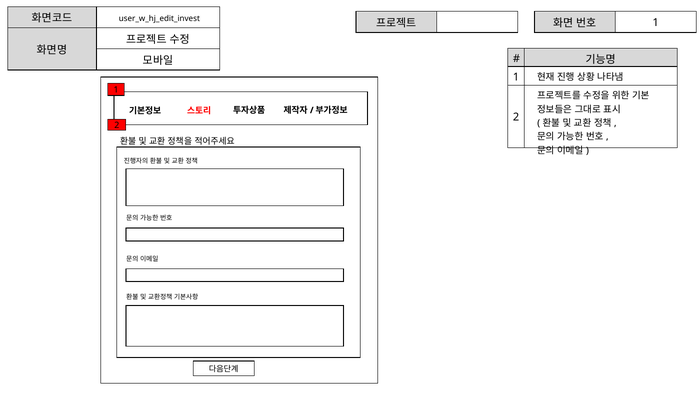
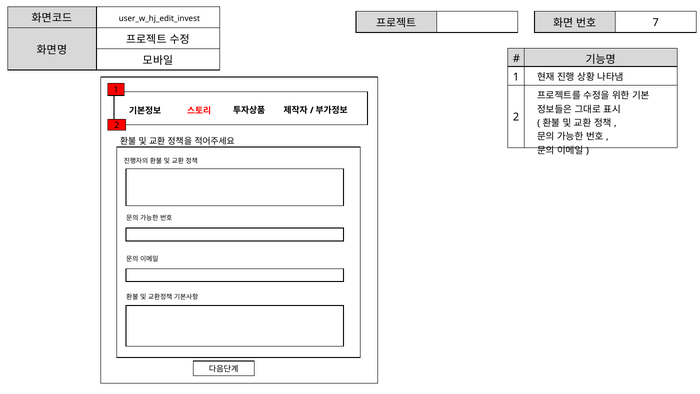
1 at (656, 22): 1 -> 7
